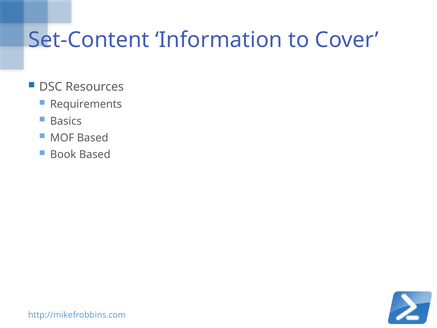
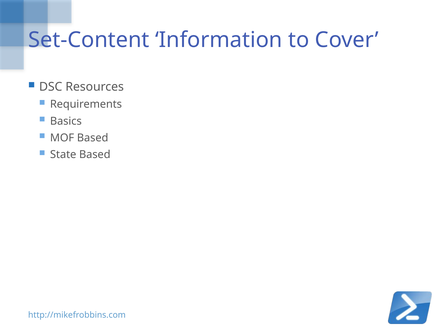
Book: Book -> State
